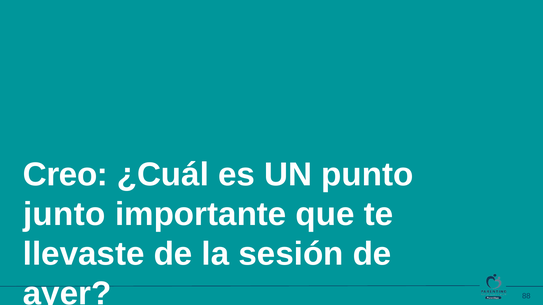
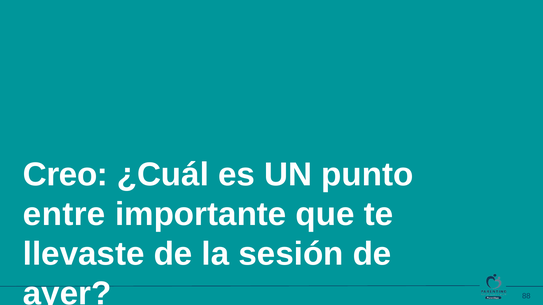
junto: junto -> entre
